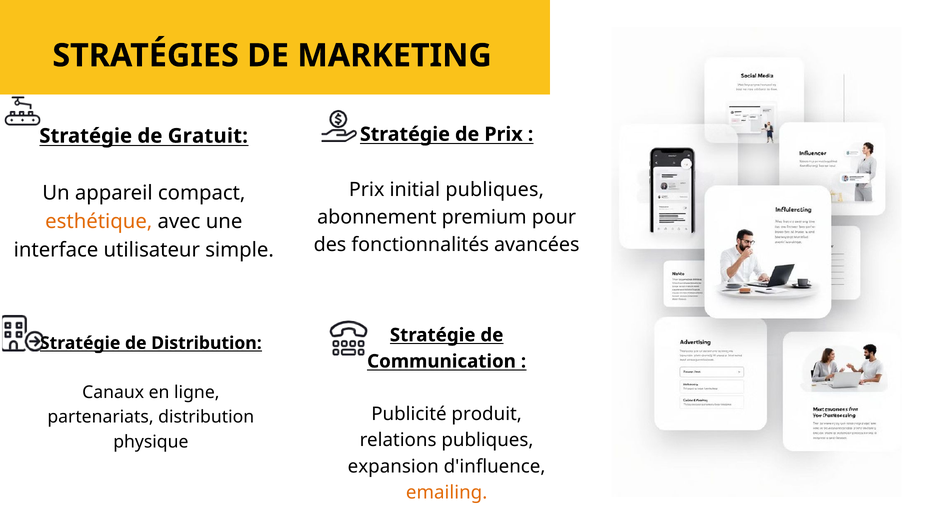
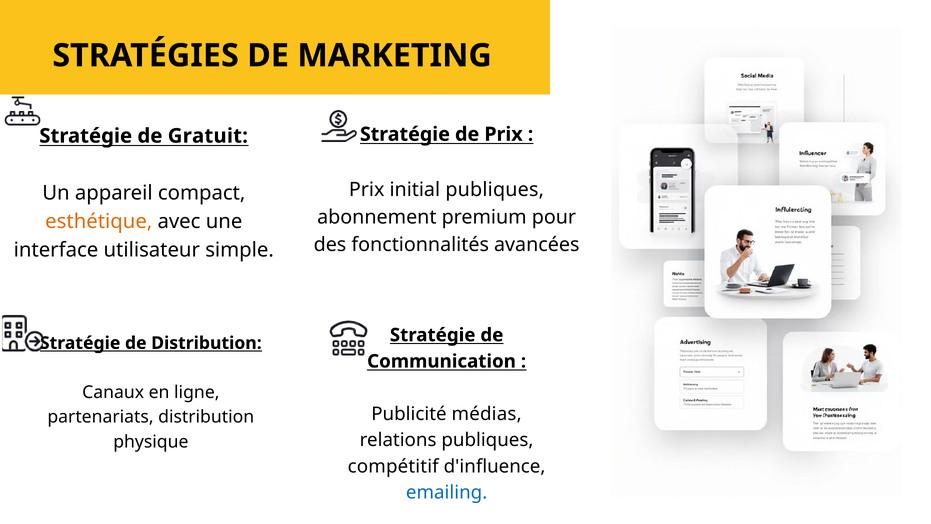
produit: produit -> médias
expansion: expansion -> compétitif
emailing colour: orange -> blue
